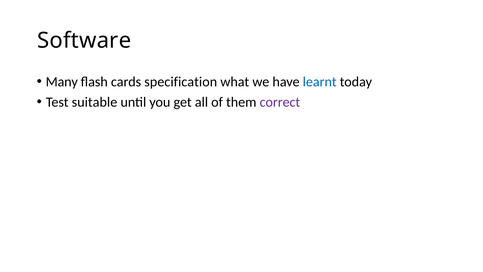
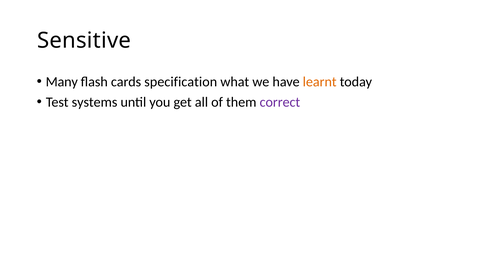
Software: Software -> Sensitive
learnt colour: blue -> orange
suitable: suitable -> systems
